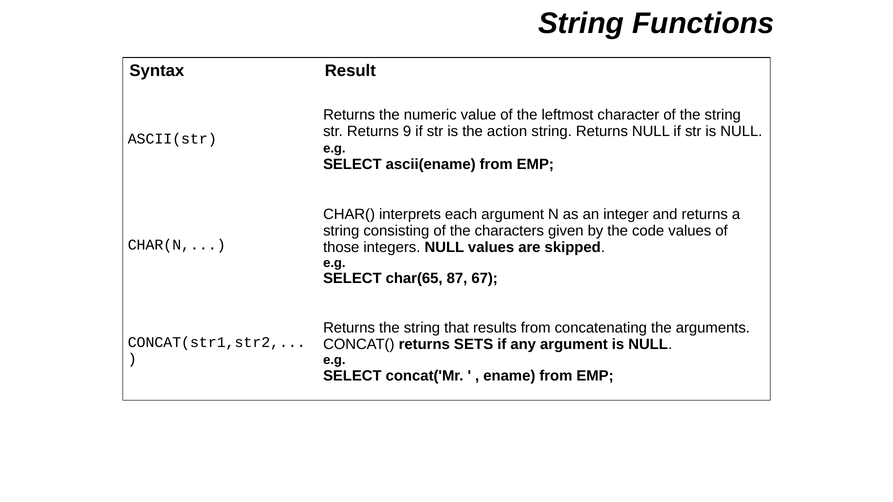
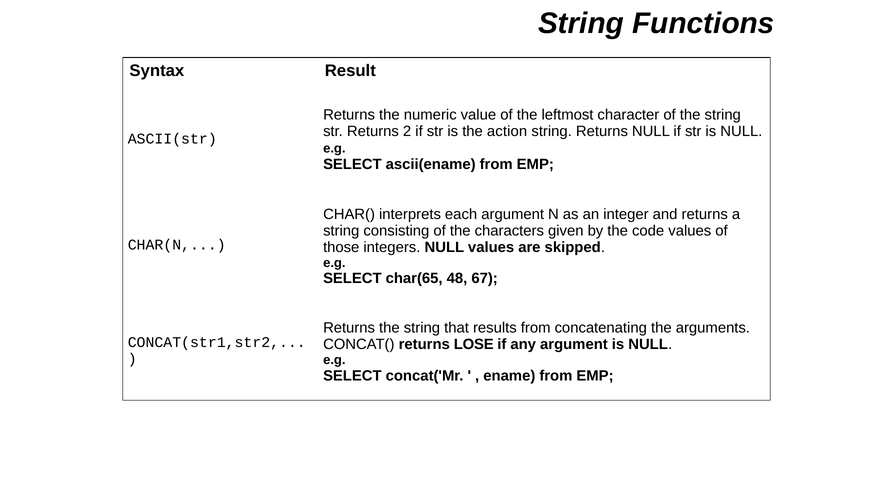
9: 9 -> 2
87: 87 -> 48
SETS: SETS -> LOSE
